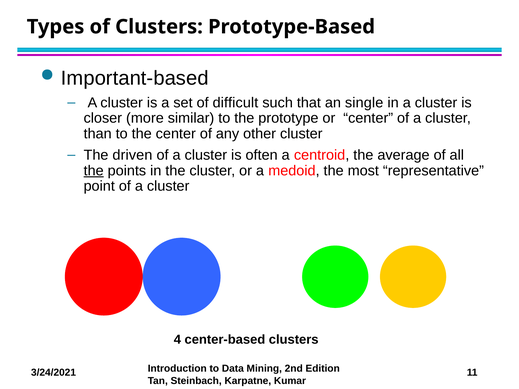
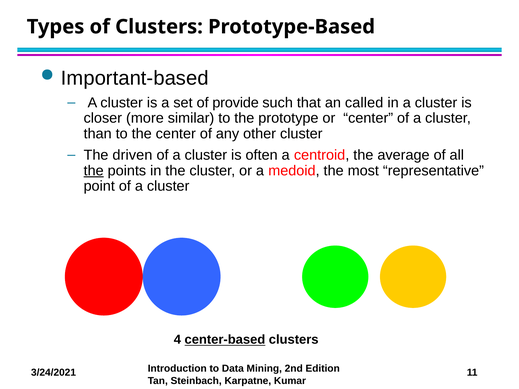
difficult: difficult -> provide
single: single -> called
center-based underline: none -> present
